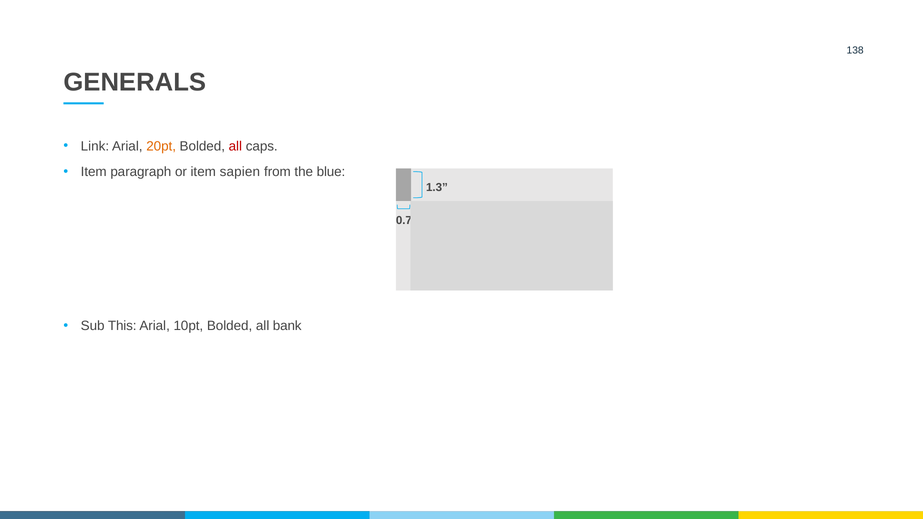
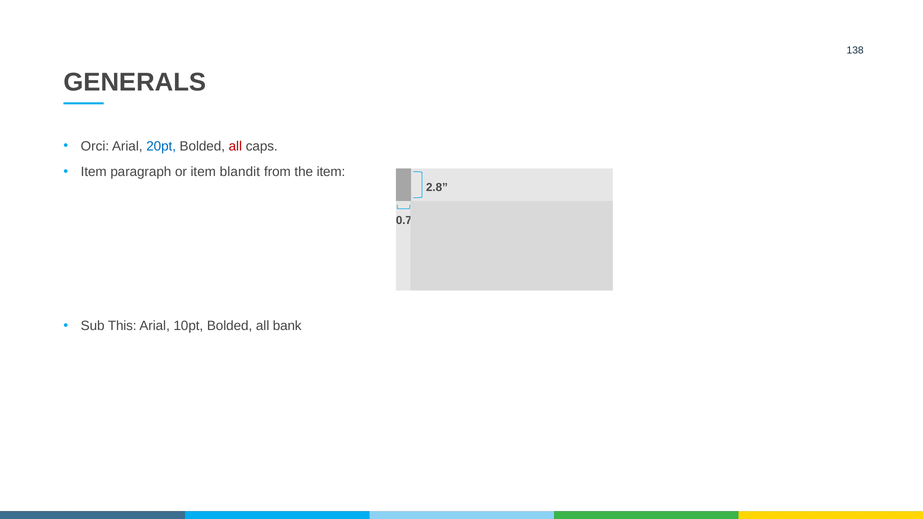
Link: Link -> Orci
20pt colour: orange -> blue
sapien: sapien -> blandit
the blue: blue -> item
1.3: 1.3 -> 2.8
